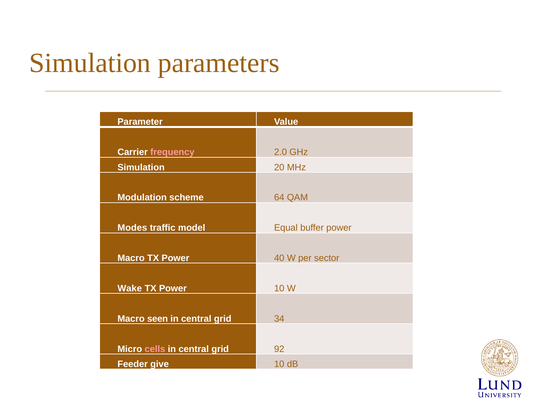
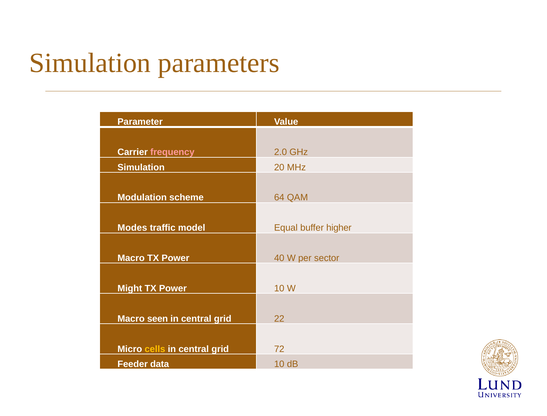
buffer power: power -> higher
Wake: Wake -> Might
34: 34 -> 22
cells colour: pink -> yellow
92: 92 -> 72
give: give -> data
